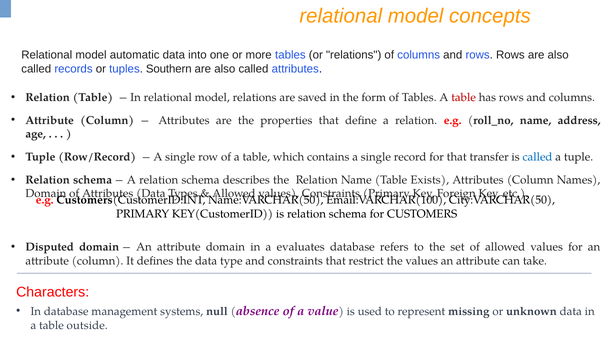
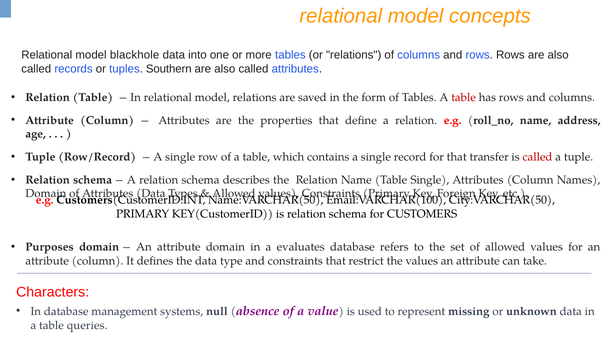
automatic: automatic -> blackhole
called at (538, 157) colour: blue -> red
Table Exists: Exists -> Single
Disputed: Disputed -> Purposes
outside: outside -> queries
